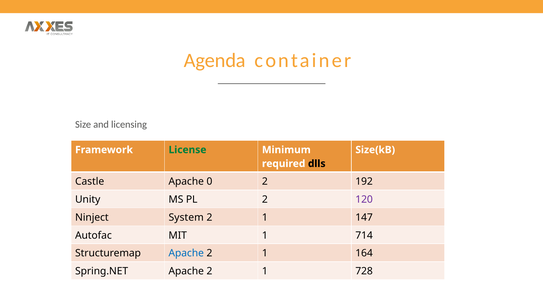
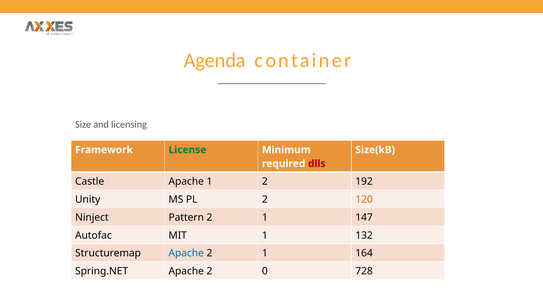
dlls colour: black -> red
Apache 0: 0 -> 1
120 colour: purple -> orange
System: System -> Pattern
714: 714 -> 132
Spring.NET Apache 2 1: 1 -> 0
